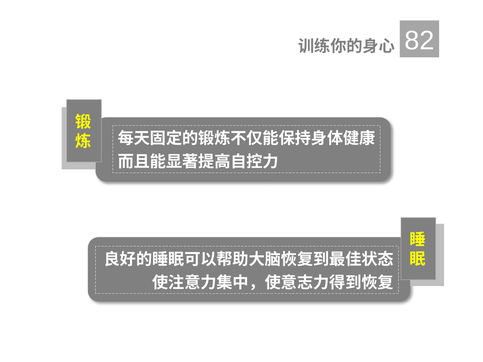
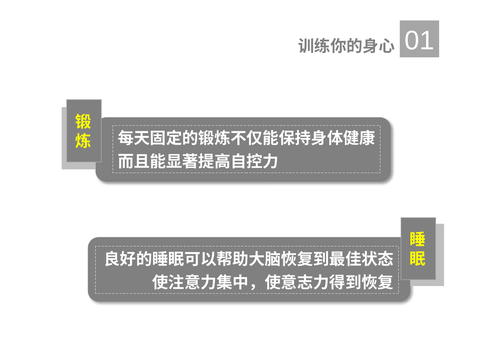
82: 82 -> 01
